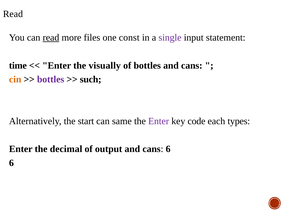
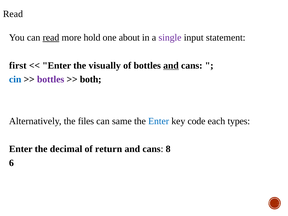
files: files -> hold
const: const -> about
time: time -> first
and at (171, 65) underline: none -> present
cin colour: orange -> blue
such: such -> both
start: start -> files
Enter at (159, 121) colour: purple -> blue
output: output -> return
cans 6: 6 -> 8
